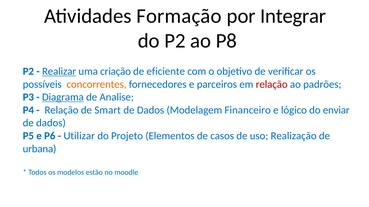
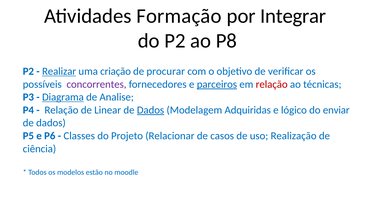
eficiente: eficiente -> procurar
concorrentes colour: orange -> purple
parceiros underline: none -> present
padrões: padrões -> técnicas
Smart: Smart -> Linear
Dados at (151, 110) underline: none -> present
Financeiro: Financeiro -> Adquiridas
Utilizar: Utilizar -> Classes
Elementos: Elementos -> Relacionar
urbana: urbana -> ciência
